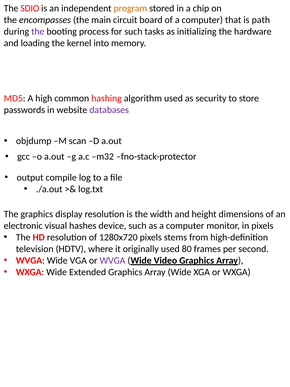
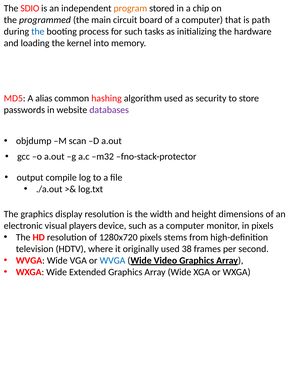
encompasses: encompasses -> programmed
the at (38, 32) colour: purple -> blue
high: high -> alias
hashes: hashes -> players
80: 80 -> 38
WVGA at (112, 260) colour: purple -> blue
